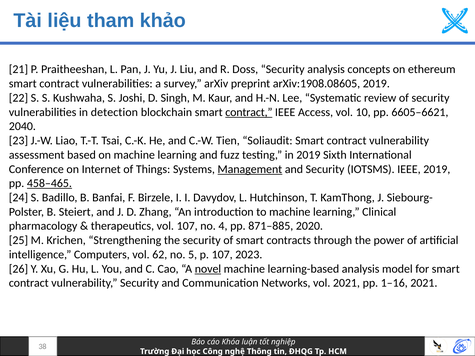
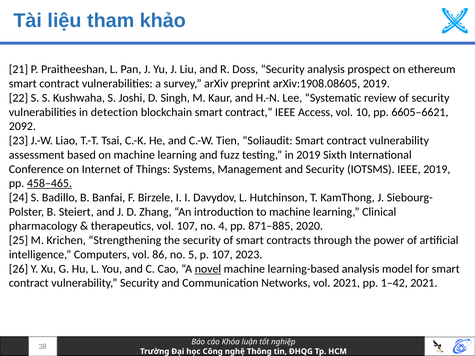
concepts: concepts -> prospect
contract at (249, 112) underline: present -> none
2040: 2040 -> 2092
Management underline: present -> none
62: 62 -> 86
1–16: 1–16 -> 1–42
